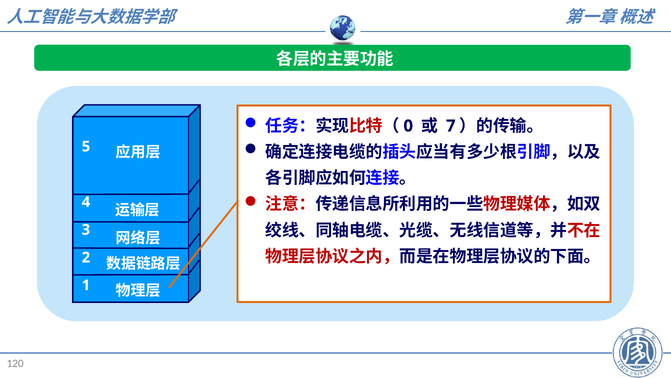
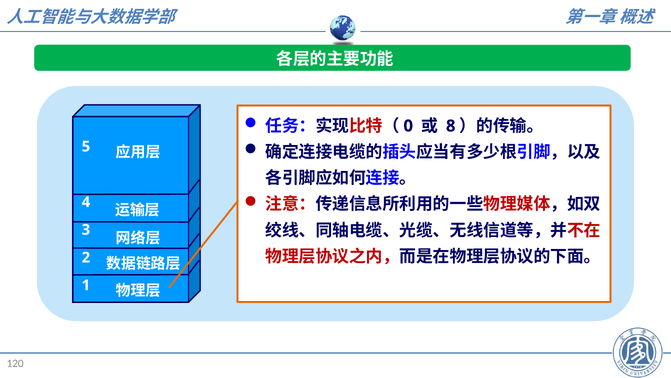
7: 7 -> 8
